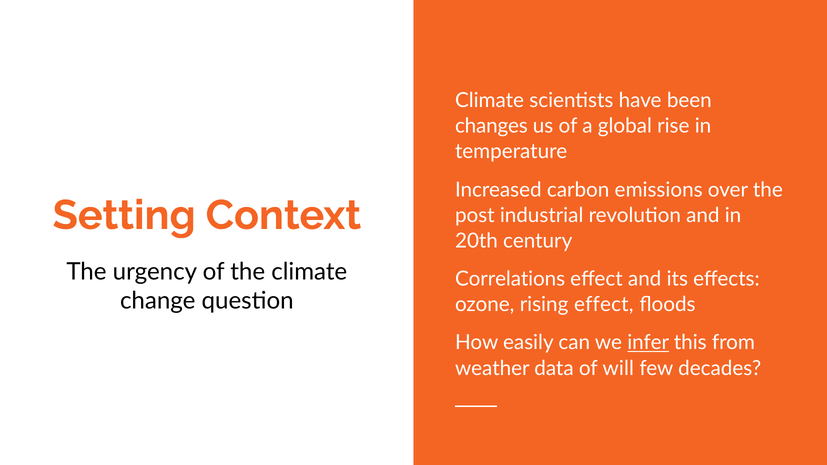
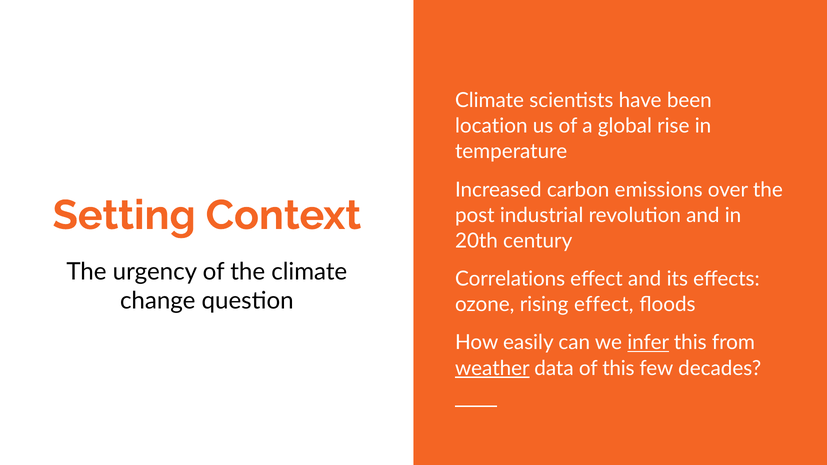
changes: changes -> location
weather underline: none -> present
of will: will -> this
